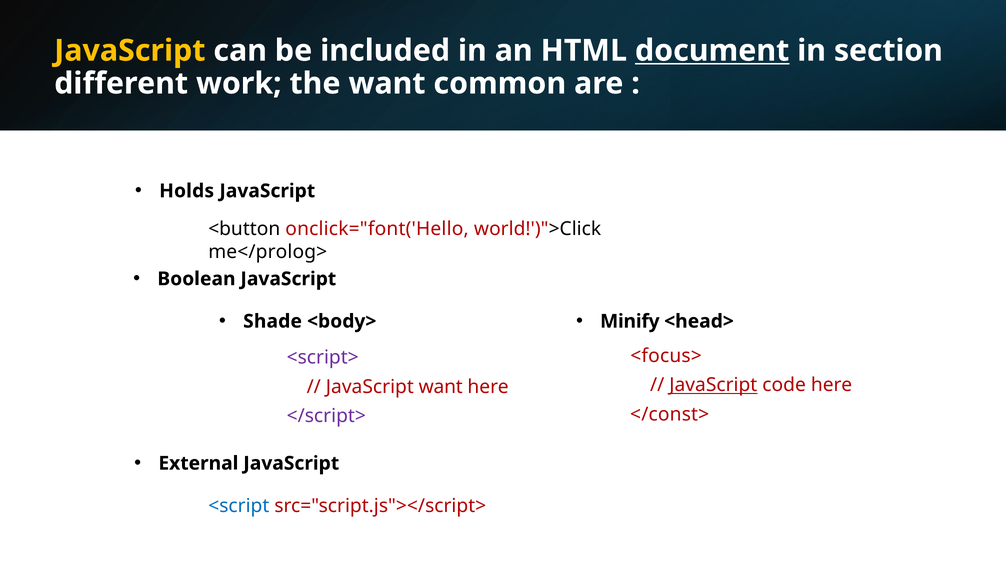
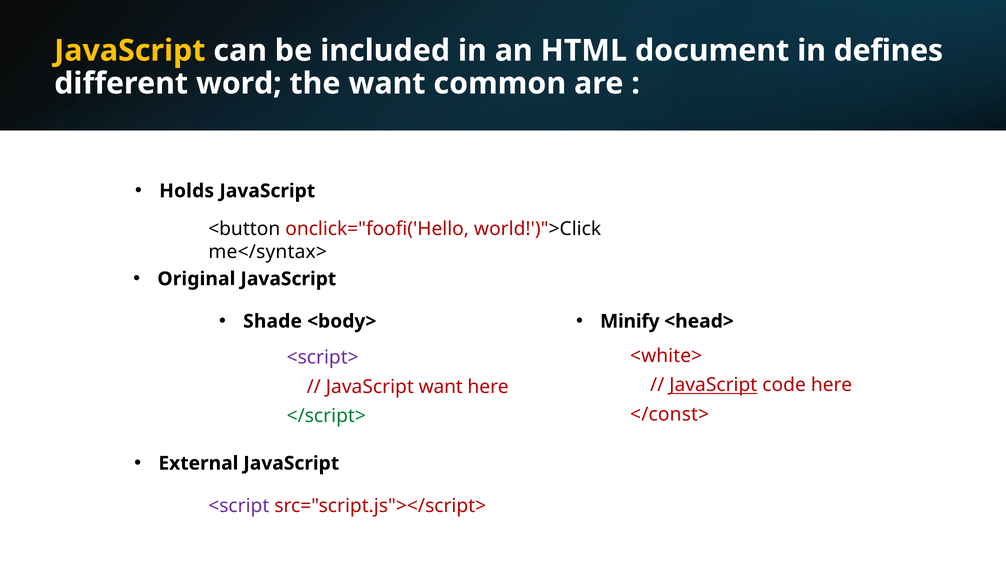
document underline: present -> none
section: section -> defines
work: work -> word
onclick="font('Hello: onclick="font('Hello -> onclick="foofi('Hello
me</prolog>: me</prolog> -> me</syntax>
Boolean: Boolean -> Original
<focus>: <focus> -> <white>
</script> colour: purple -> green
<script colour: blue -> purple
